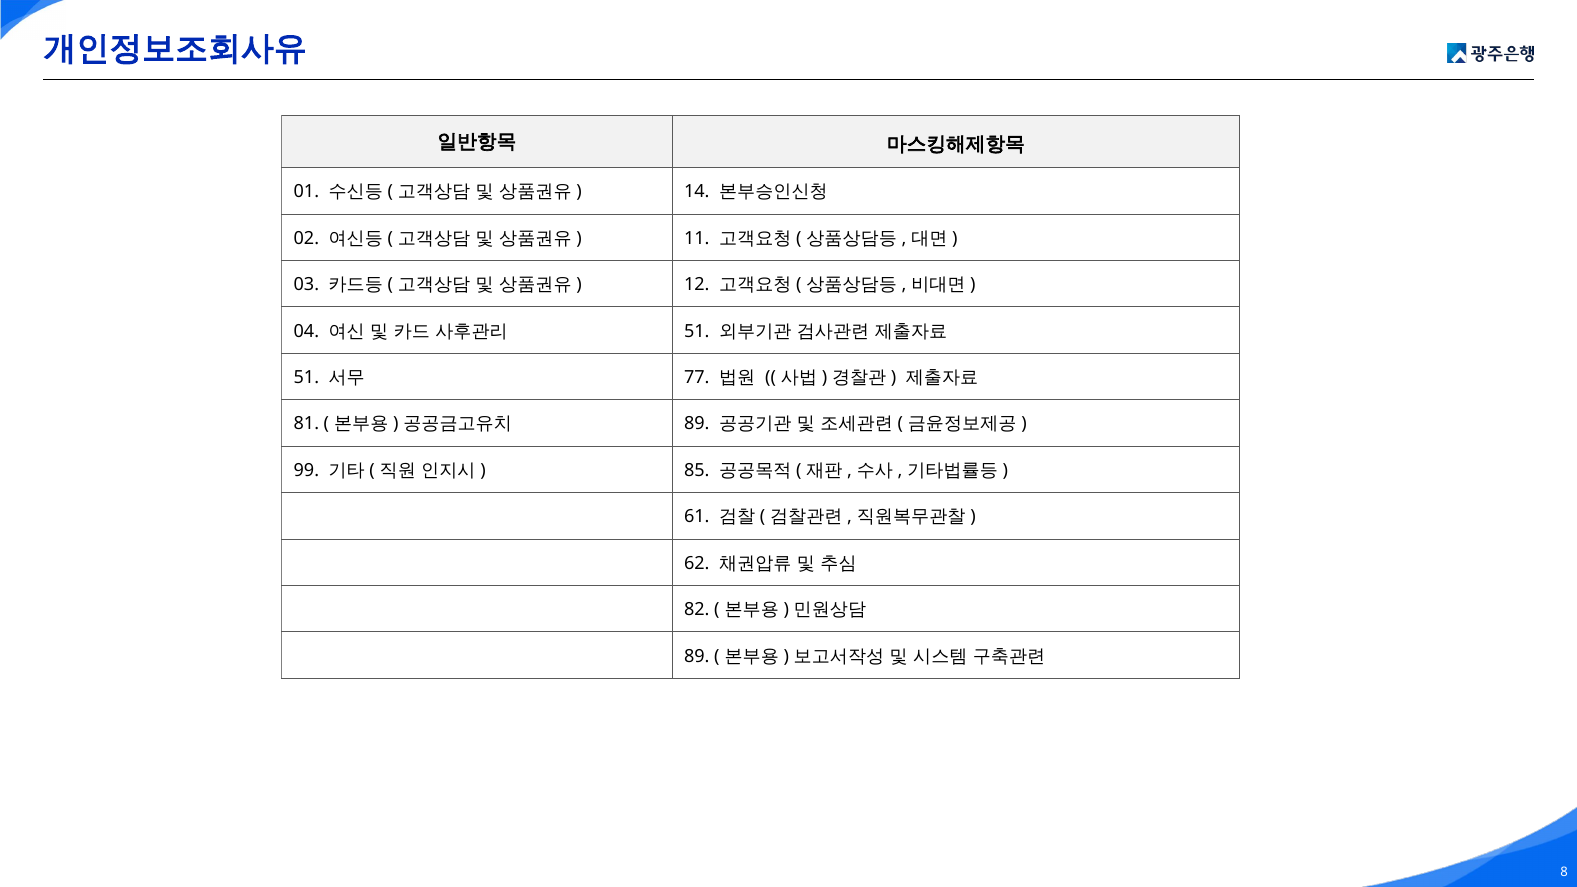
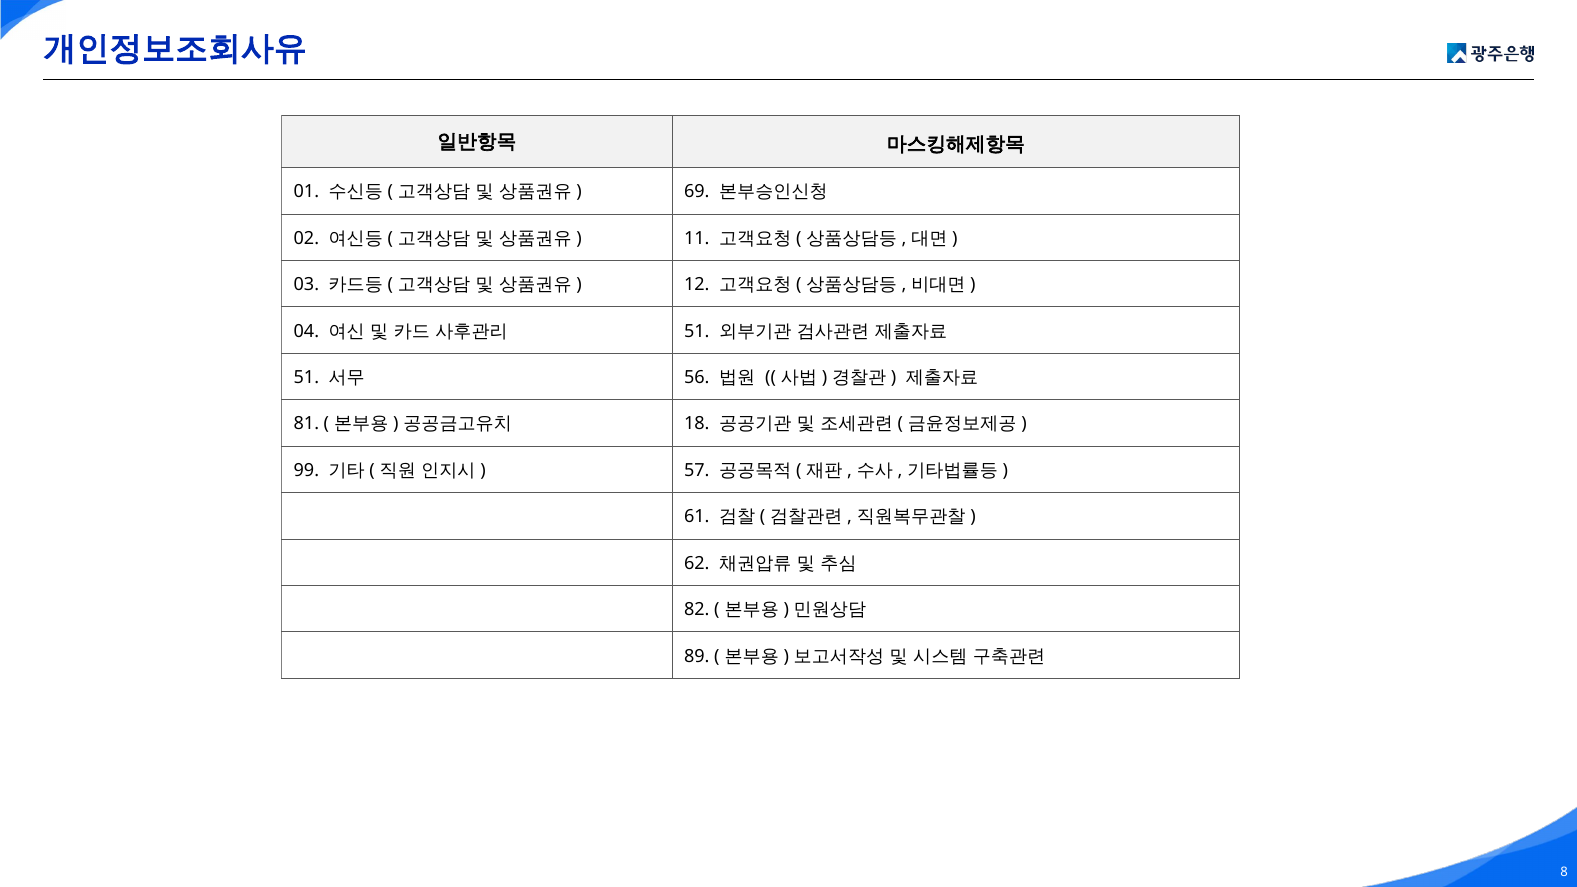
14: 14 -> 69
77: 77 -> 56
89 at (697, 424): 89 -> 18
85: 85 -> 57
